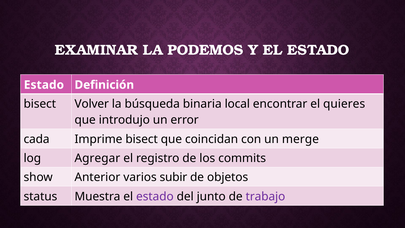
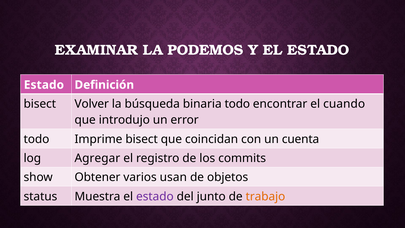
binaria local: local -> todo
quieres: quieres -> cuando
cada at (37, 139): cada -> todo
merge: merge -> cuenta
Anterior: Anterior -> Obtener
subir: subir -> usan
trabajo colour: purple -> orange
